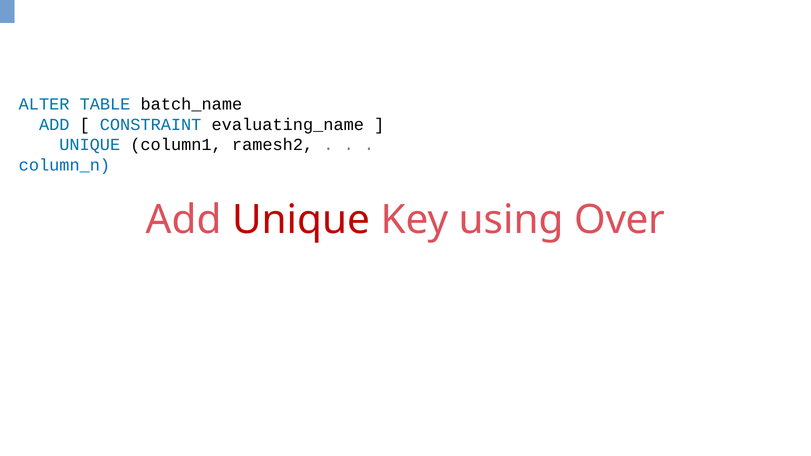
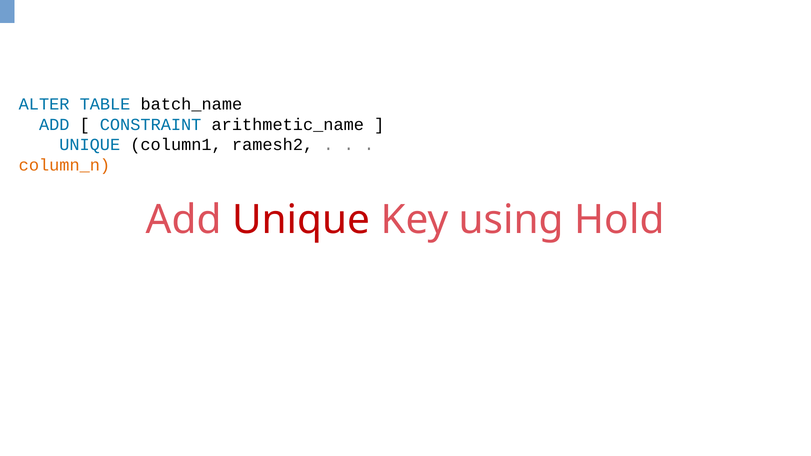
evaluating_name: evaluating_name -> arithmetic_name
column_n colour: blue -> orange
Over: Over -> Hold
